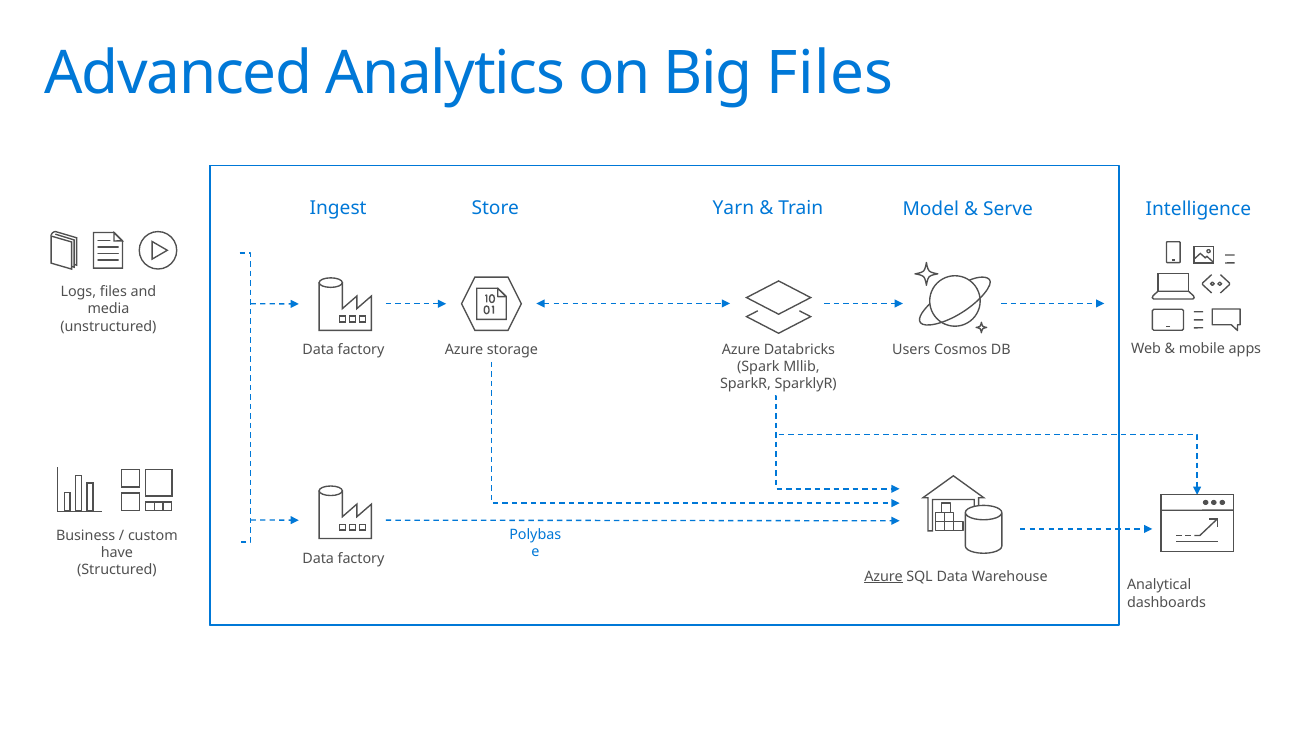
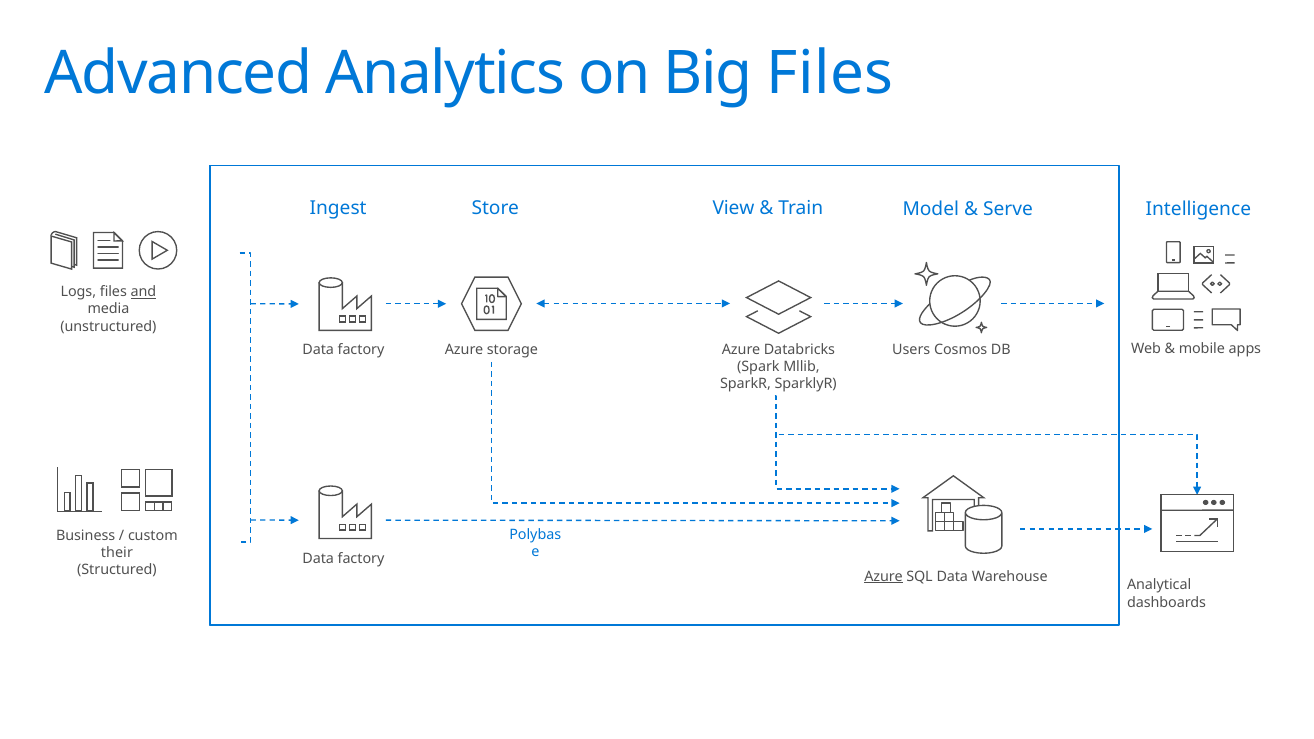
Yarn: Yarn -> View
and underline: none -> present
have: have -> their
